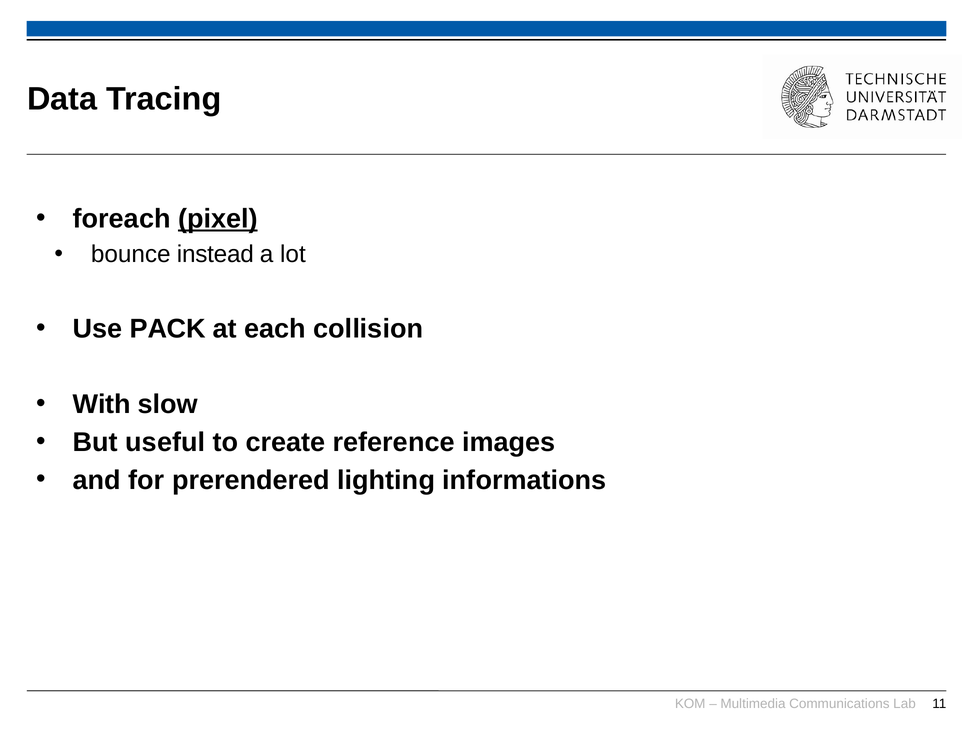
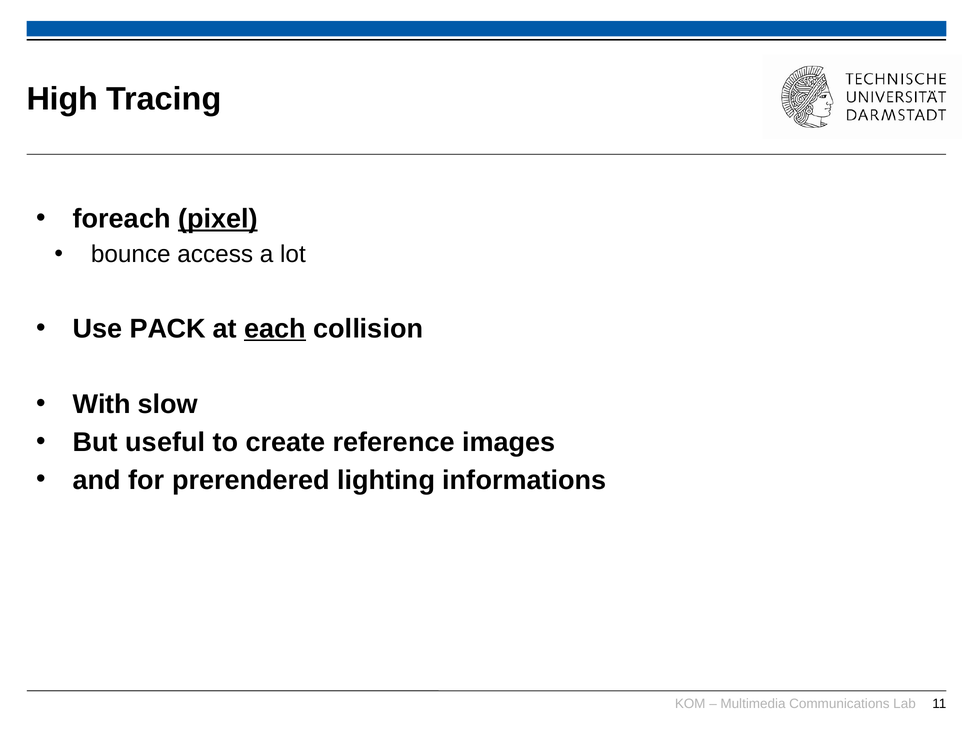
Data: Data -> High
instead: instead -> access
each underline: none -> present
